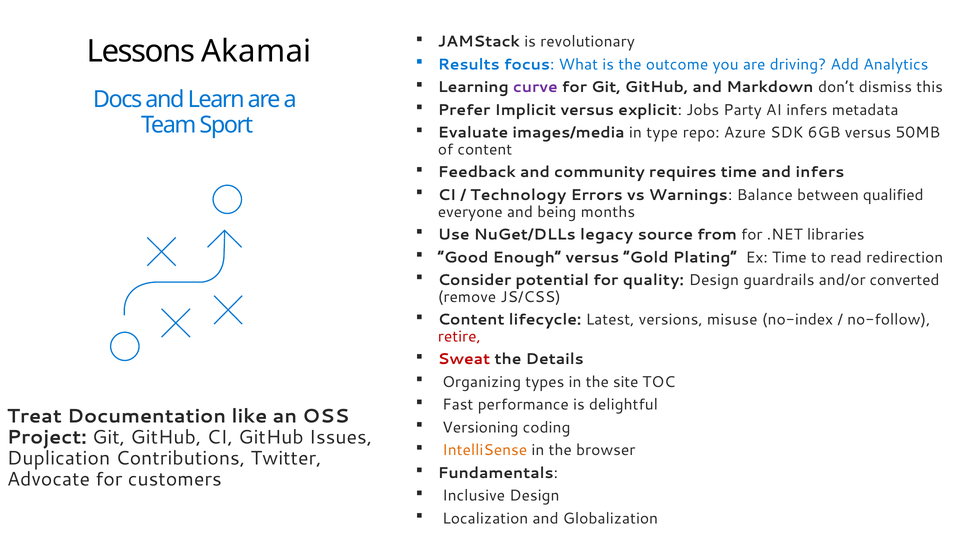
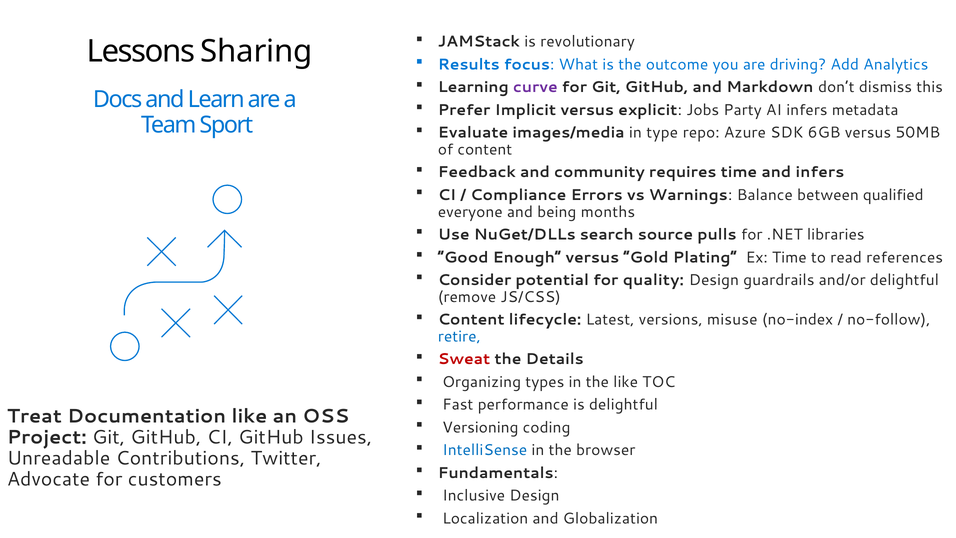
Akamai: Akamai -> Sharing
Technology: Technology -> Compliance
legacy: legacy -> search
from: from -> pulls
redirection: redirection -> references
and/or converted: converted -> delightful
retire colour: red -> blue
the site: site -> like
IntelliSense colour: orange -> blue
Duplication: Duplication -> Unreadable
